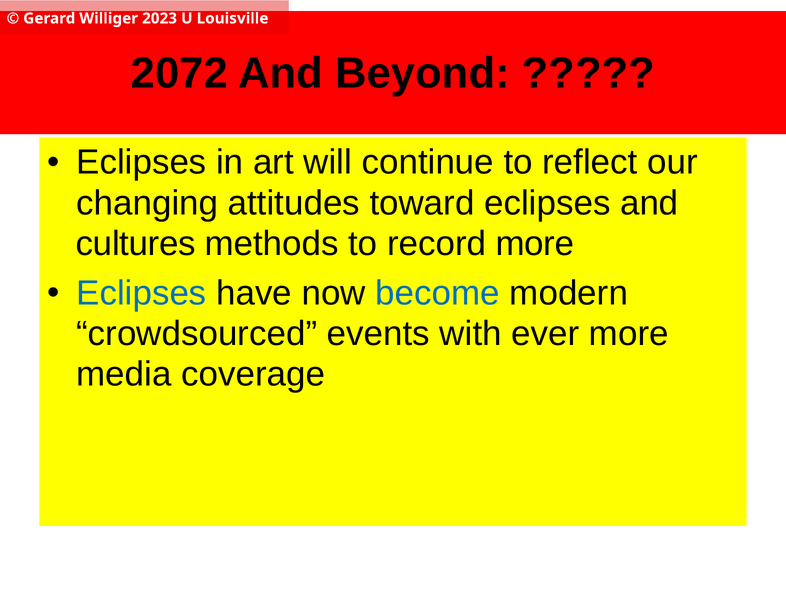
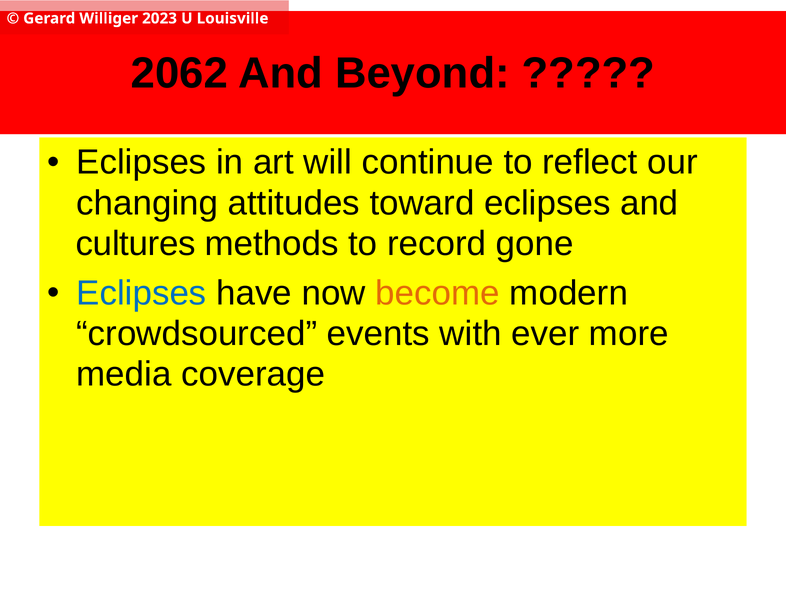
2072: 2072 -> 2062
record more: more -> gone
become colour: blue -> orange
